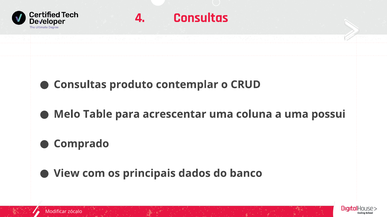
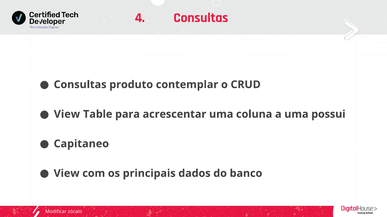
Melo at (67, 115): Melo -> View
Comprado: Comprado -> Capitaneo
